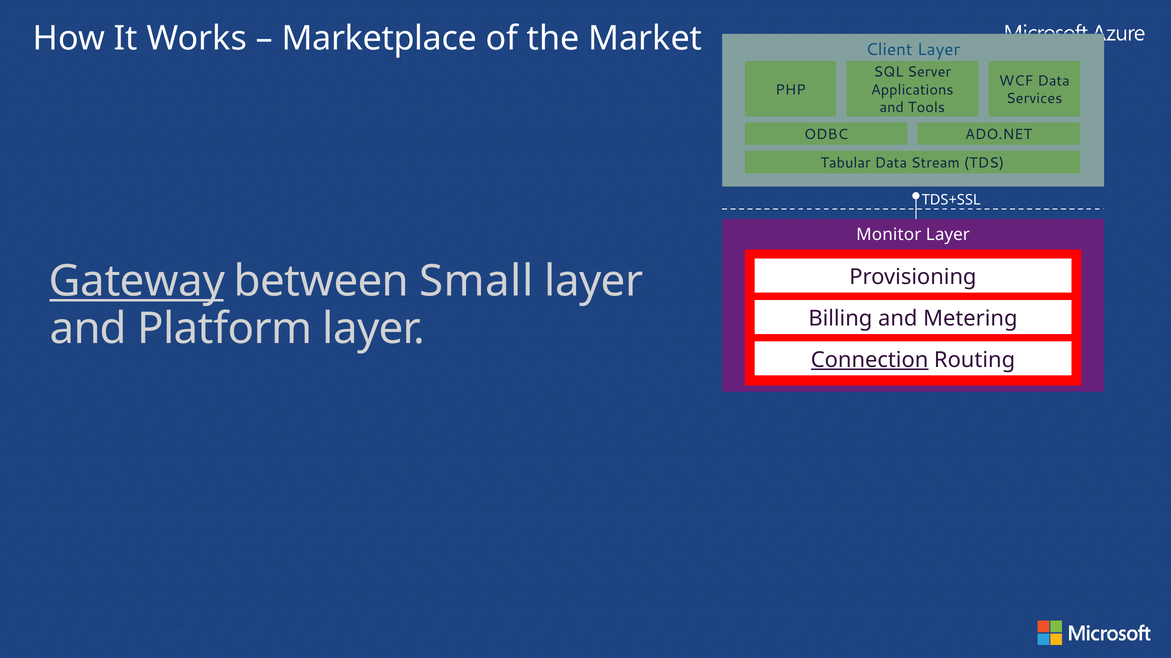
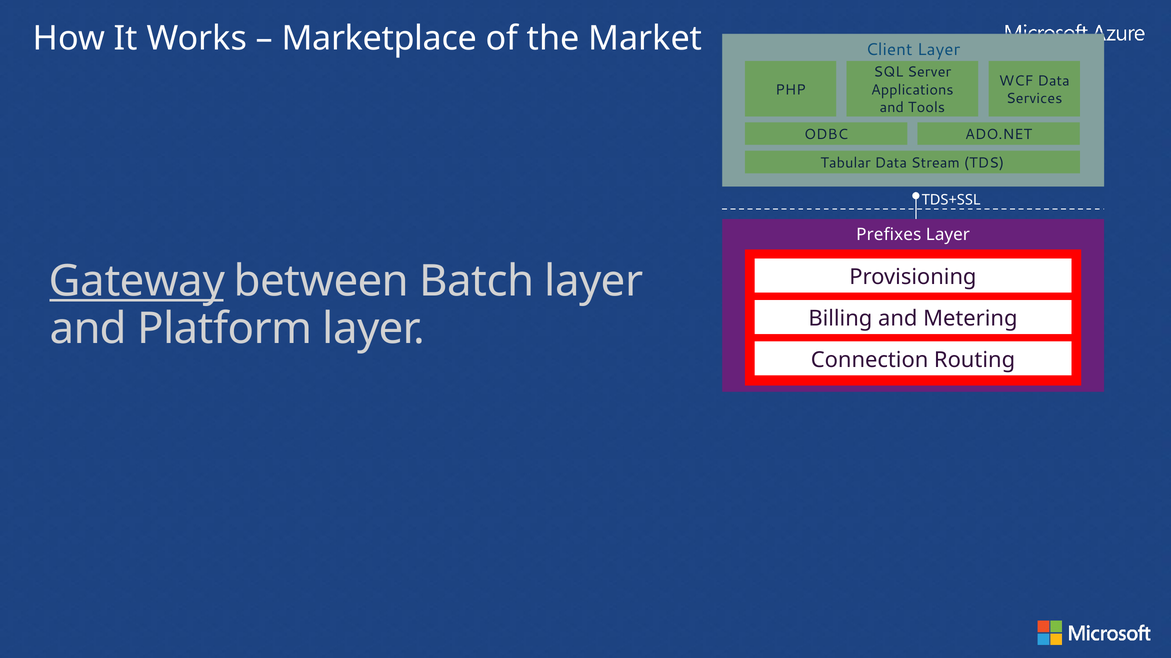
Monitor: Monitor -> Prefixes
Small: Small -> Batch
Connection underline: present -> none
